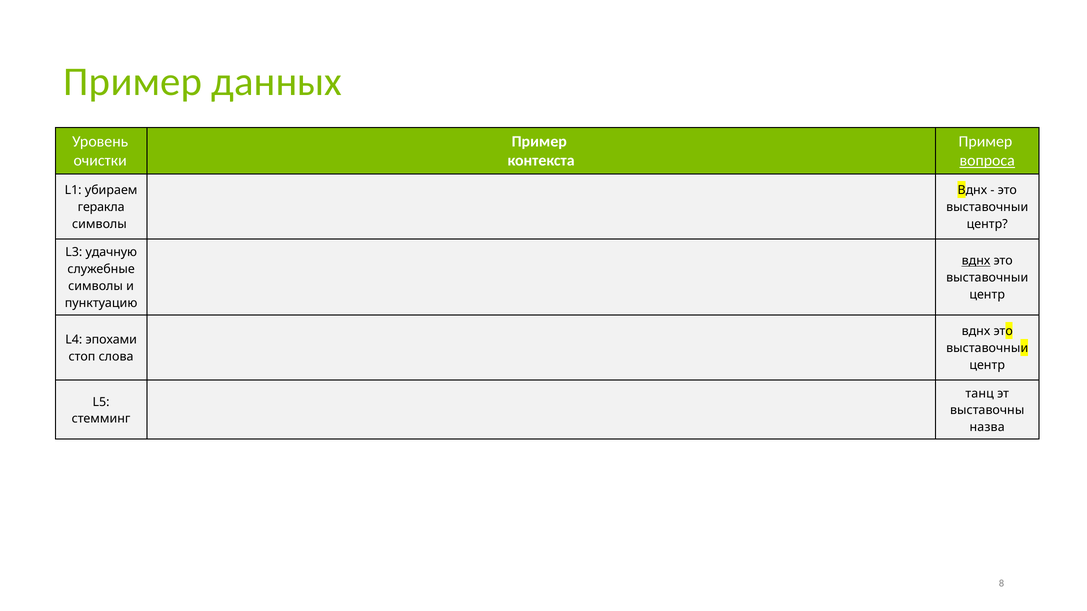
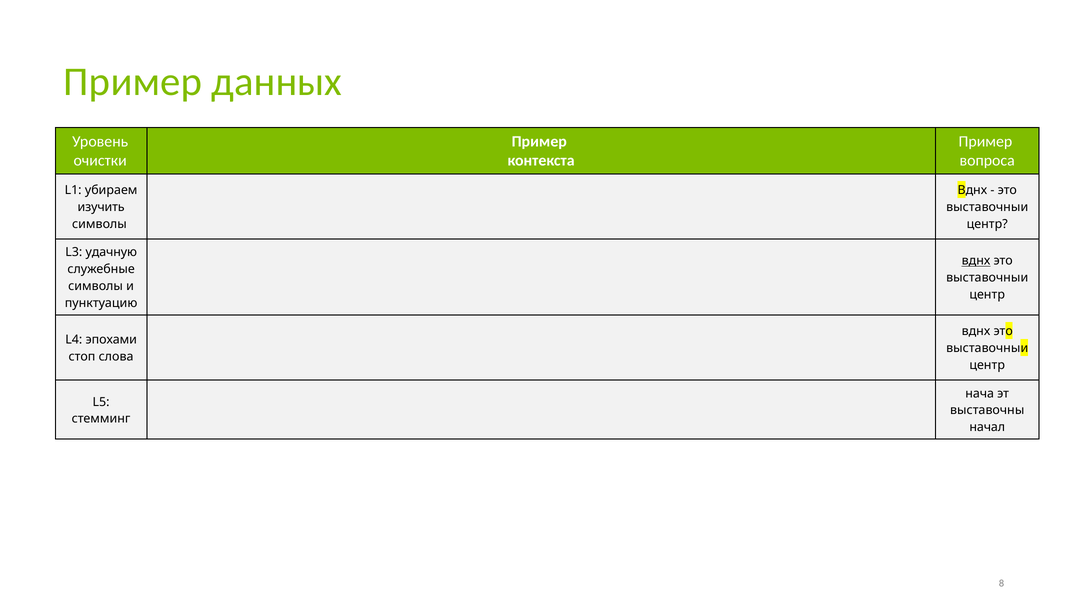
вопроса underline: present -> none
геракла: геракла -> изучить
танц: танц -> нача
назва: назва -> начал
